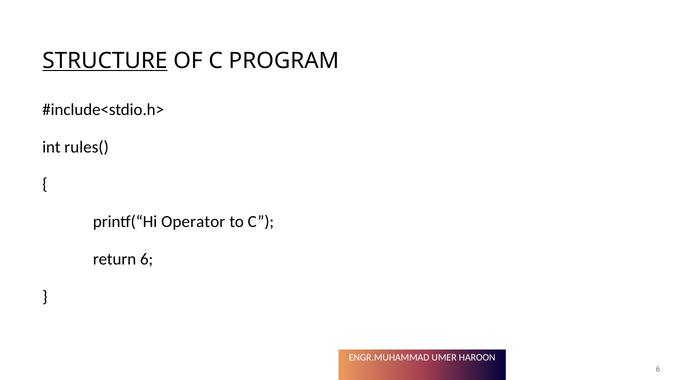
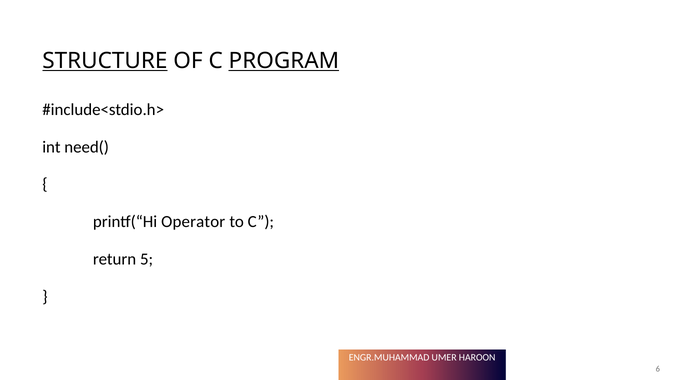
PROGRAM underline: none -> present
rules(: rules( -> need(
6: 6 -> 5
